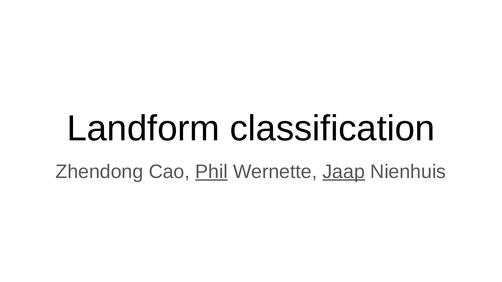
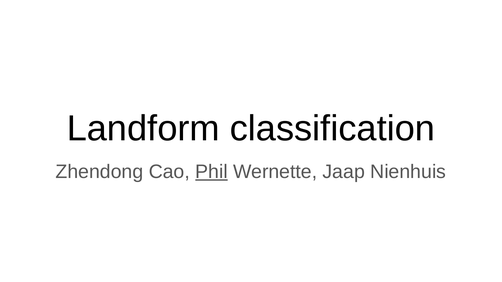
Jaap underline: present -> none
